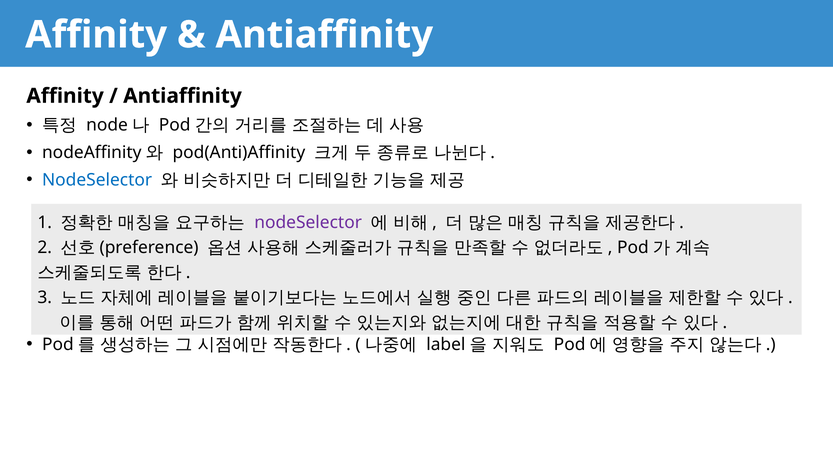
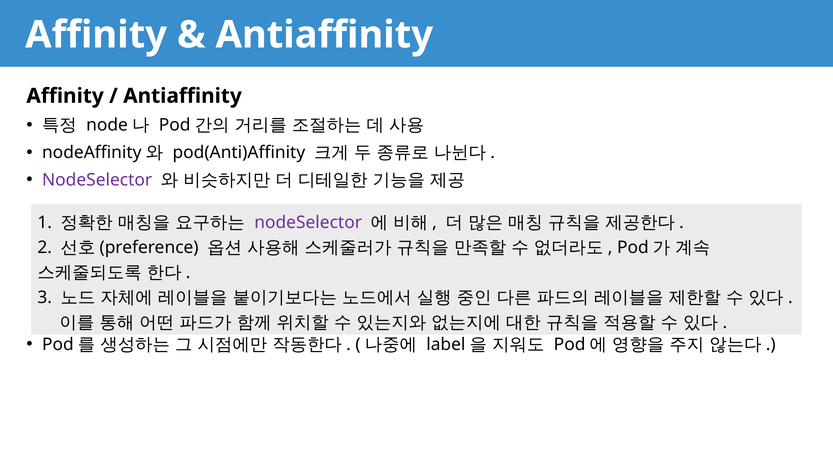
NodeSelector at (97, 180) colour: blue -> purple
